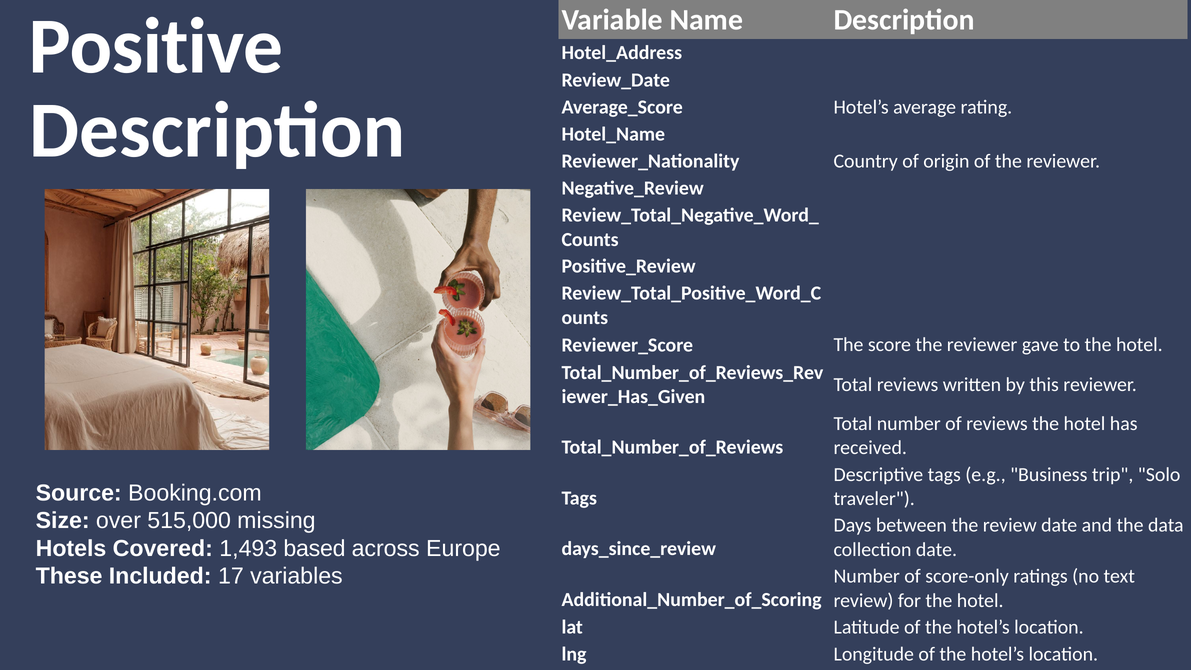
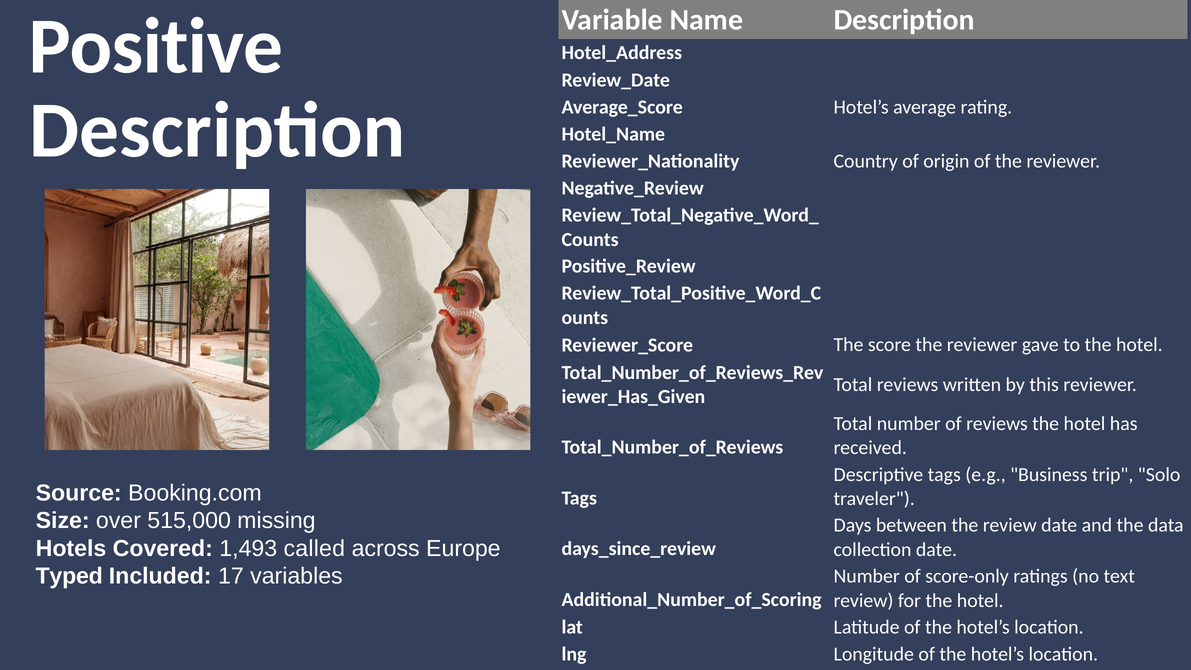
based: based -> called
These: These -> Typed
